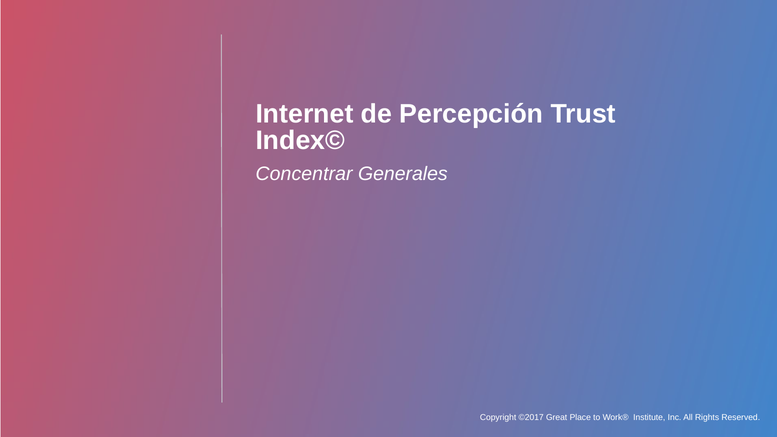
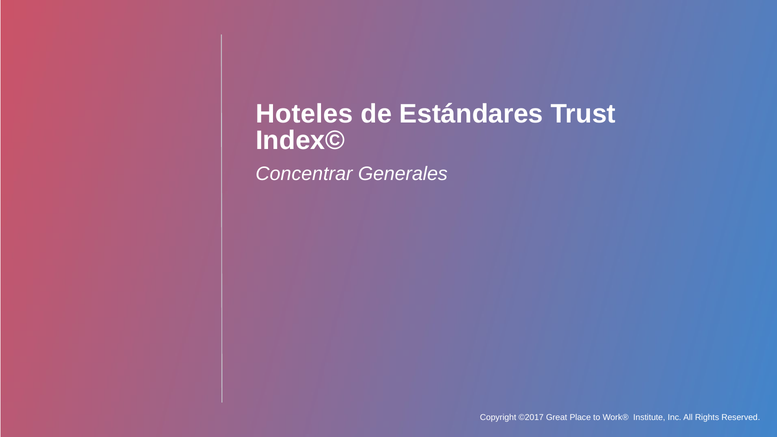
Internet: Internet -> Hoteles
Percepción: Percepción -> Estándares
